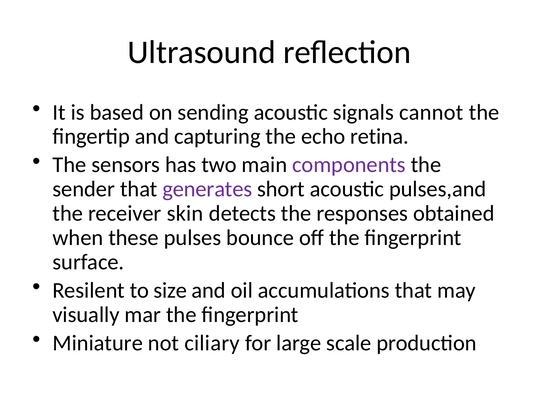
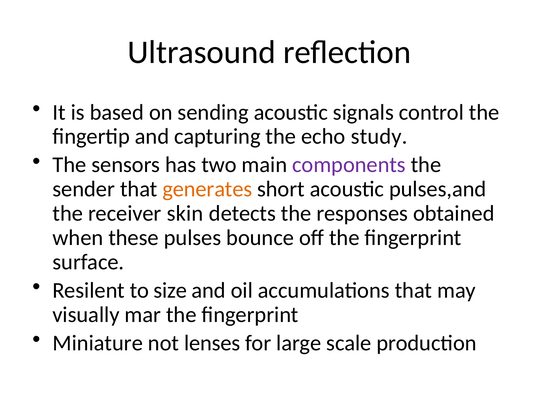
cannot: cannot -> control
retina: retina -> study
generates colour: purple -> orange
ciliary: ciliary -> lenses
